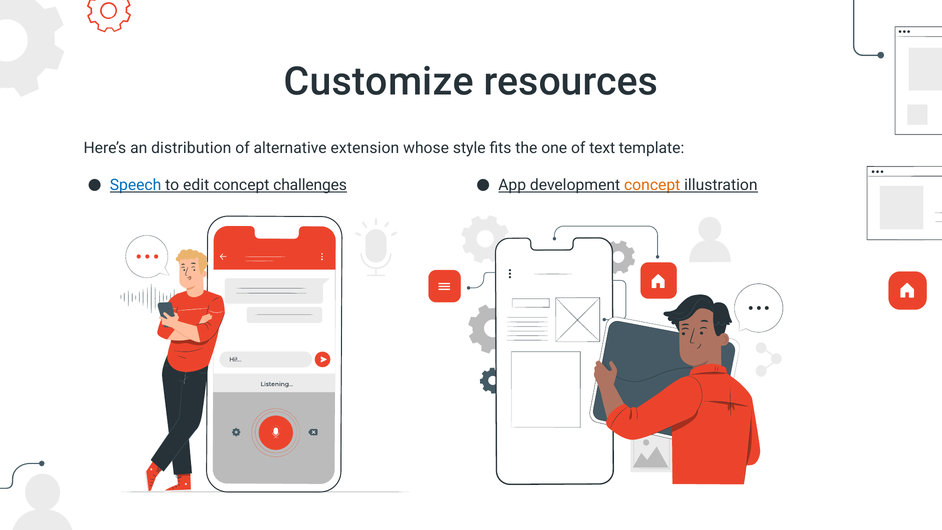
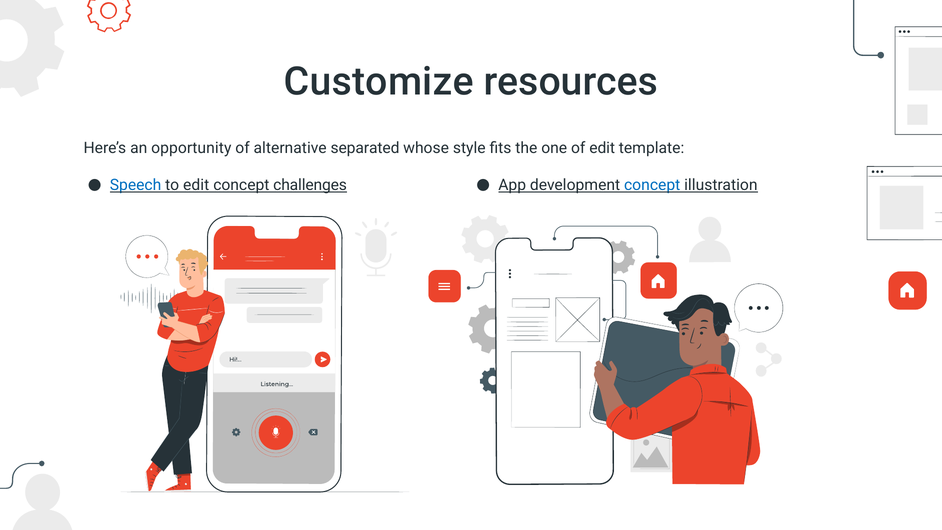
distribution: distribution -> opportunity
extension: extension -> separated
of text: text -> edit
concept at (652, 185) colour: orange -> blue
